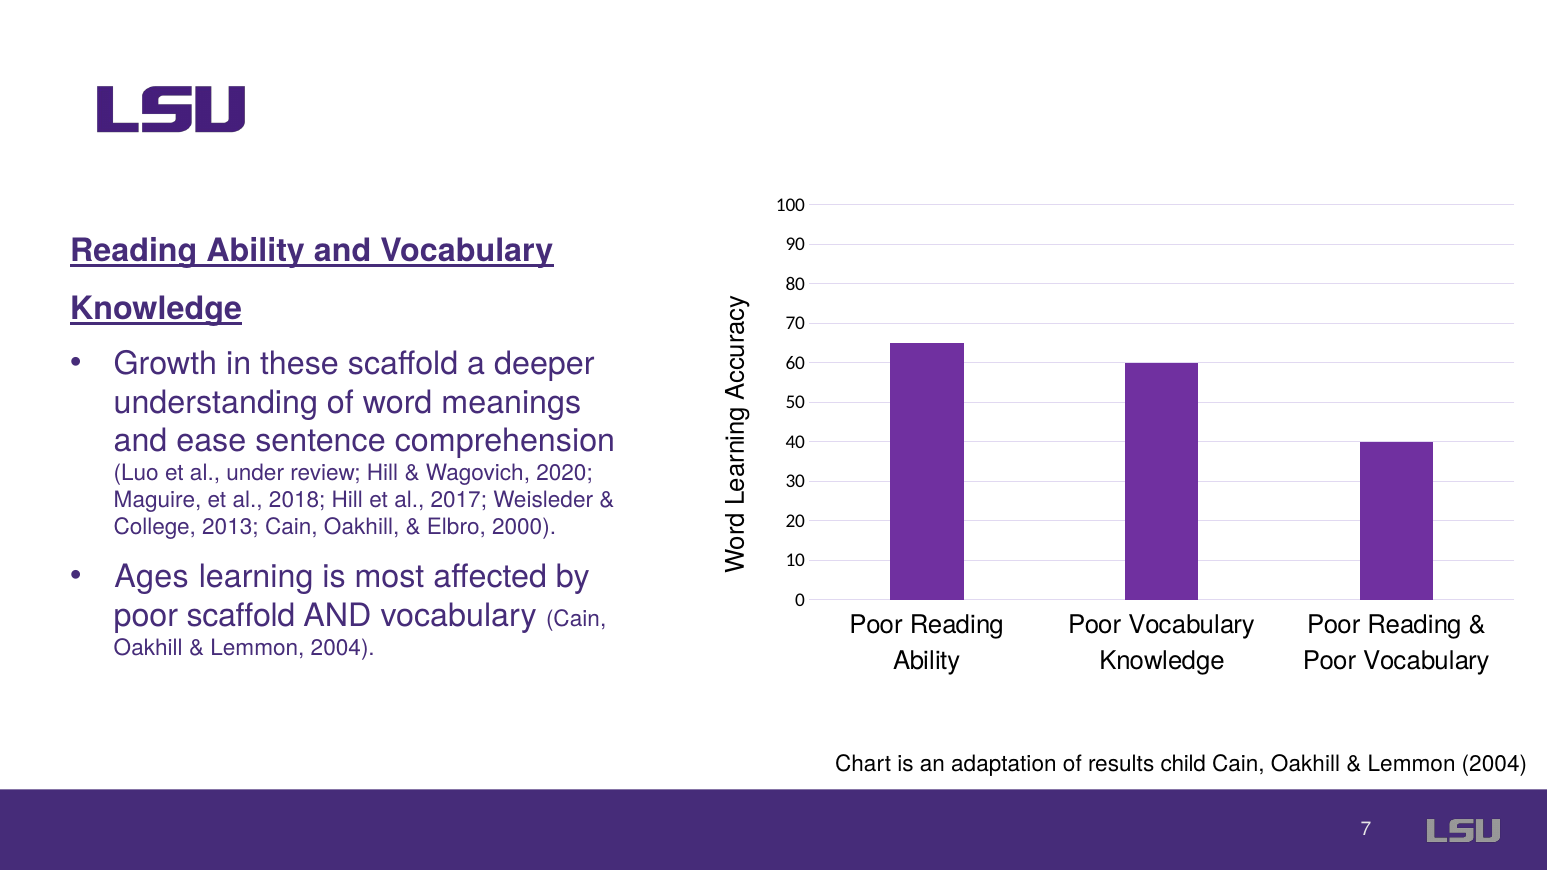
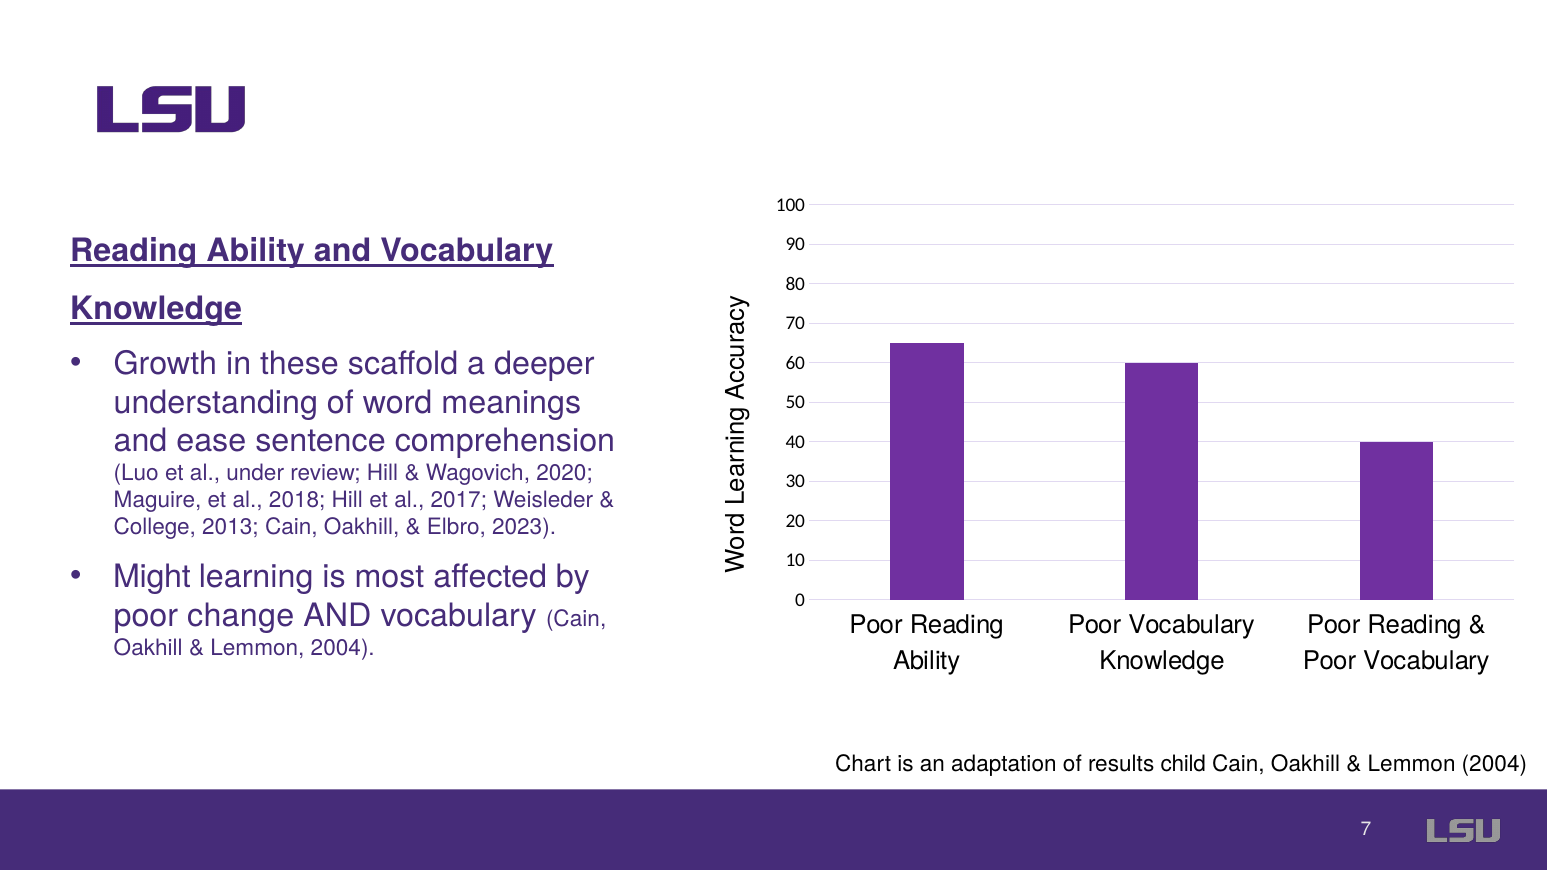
2000: 2000 -> 2023
Ages: Ages -> Might
poor scaffold: scaffold -> change
